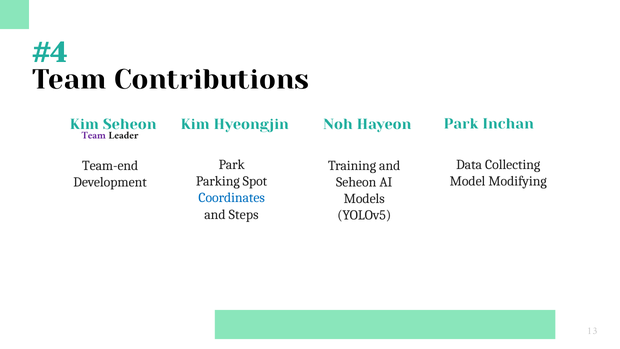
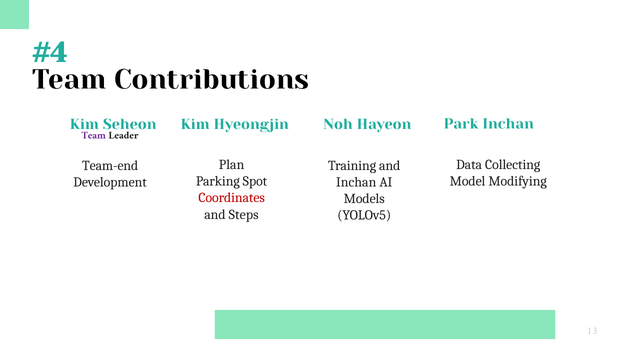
Park at (232, 165): Park -> Plan
Seheon at (356, 182): Seheon -> Inchan
Coordinates colour: blue -> red
